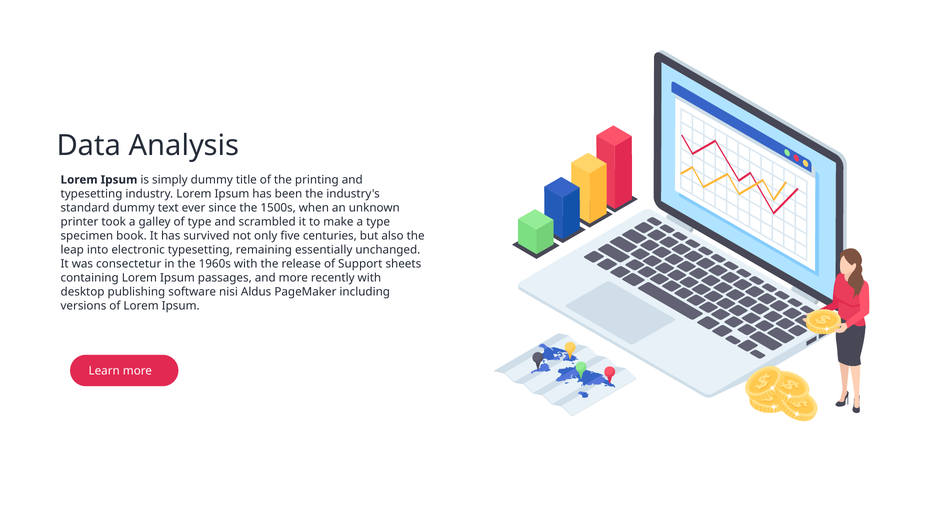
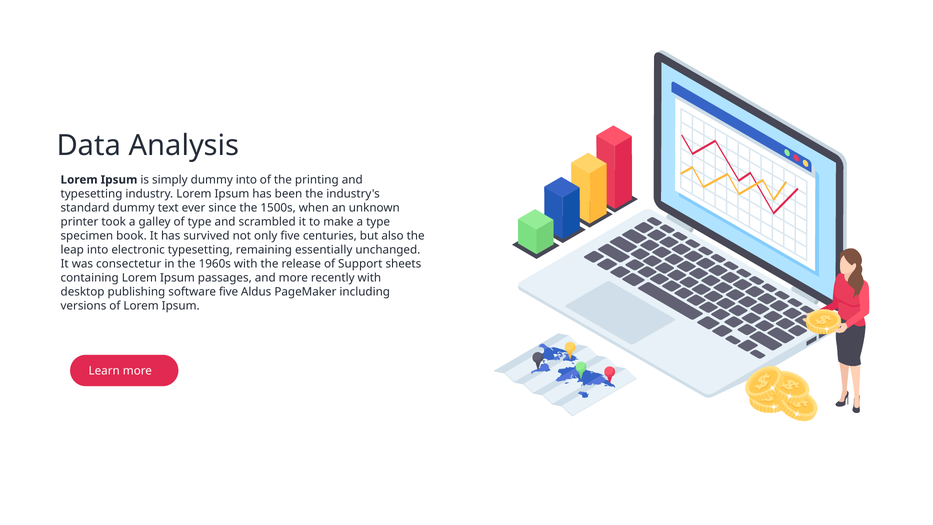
dummy title: title -> into
software nisi: nisi -> five
